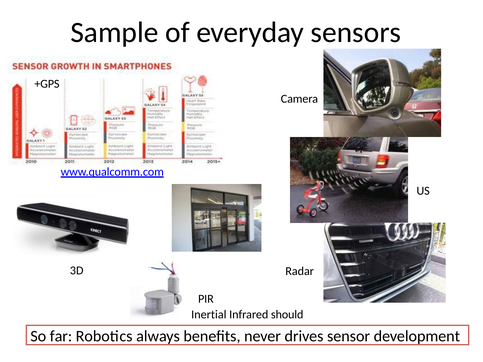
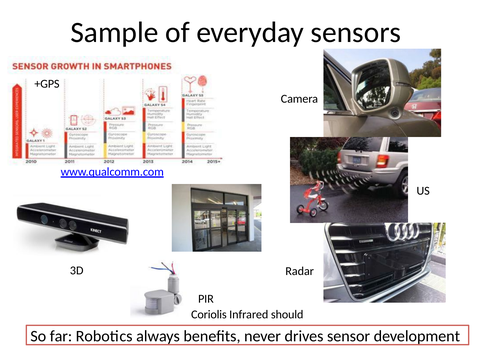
Inertial: Inertial -> Coriolis
